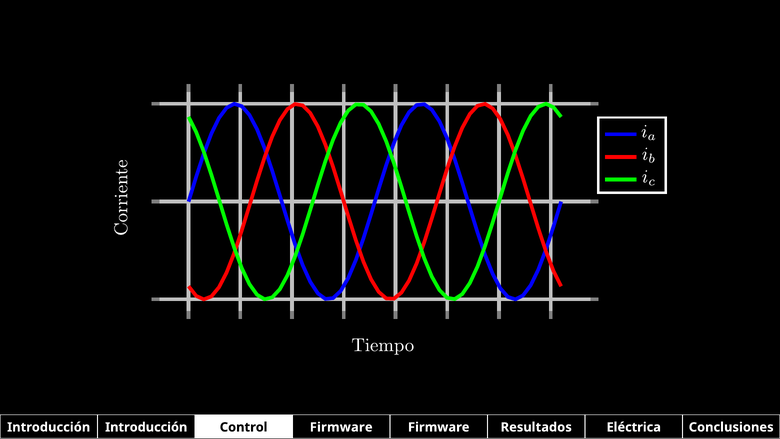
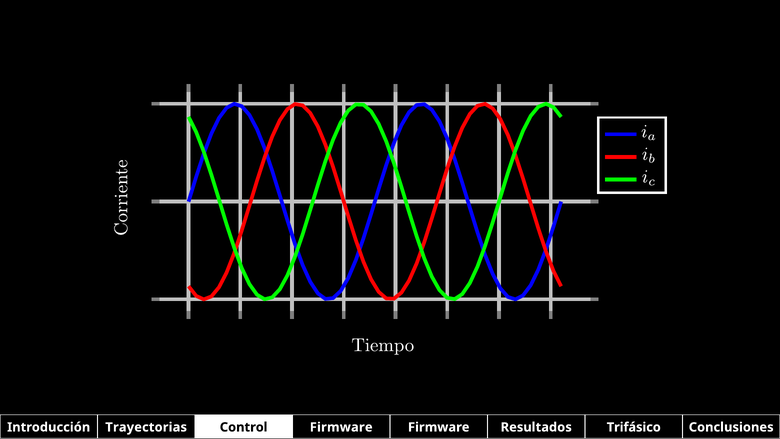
Introducción Introducción: Introducción -> Trayectorias
Eléctrica: Eléctrica -> Trifásico
